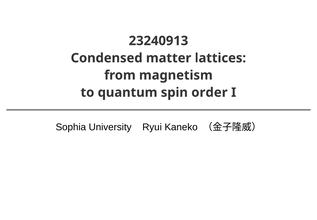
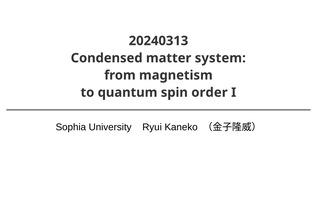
23240913: 23240913 -> 20240313
lattices: lattices -> system
